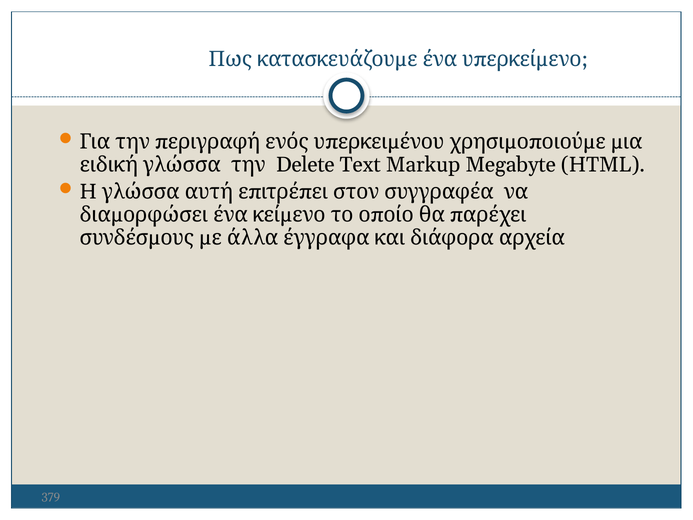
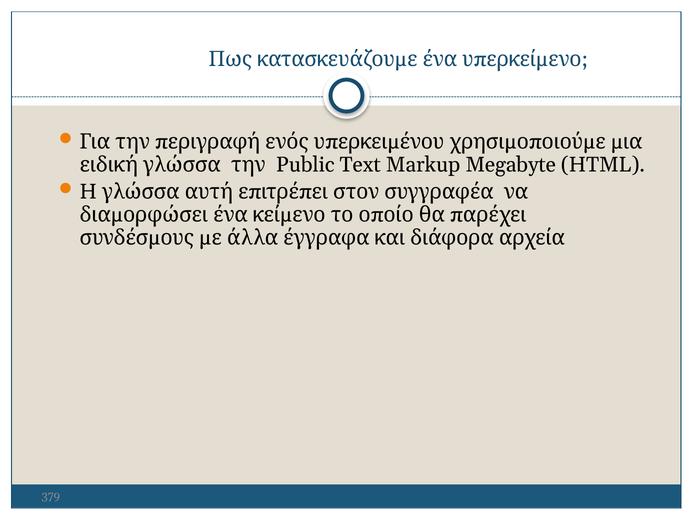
Delete: Delete -> Public
